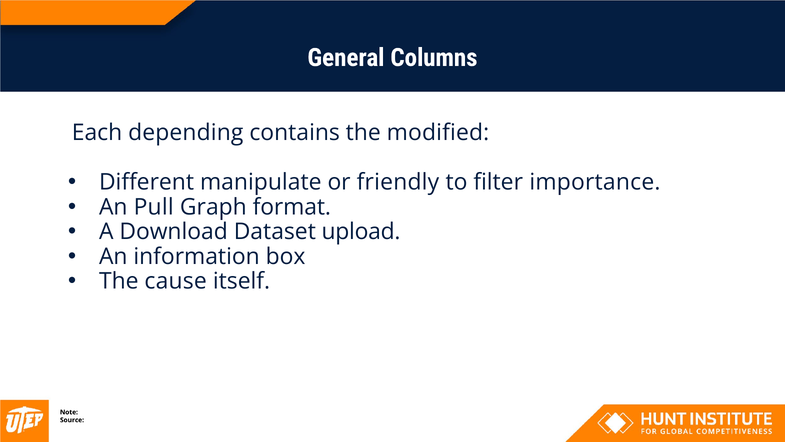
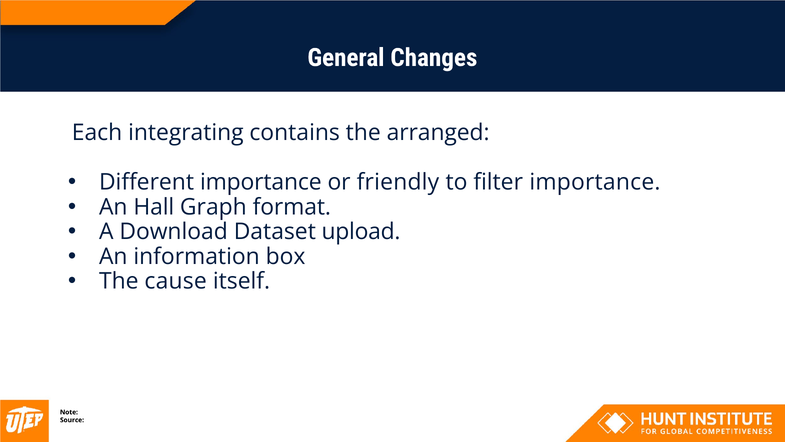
Columns: Columns -> Changes
depending: depending -> integrating
modified: modified -> arranged
Different manipulate: manipulate -> importance
Pull: Pull -> Hall
